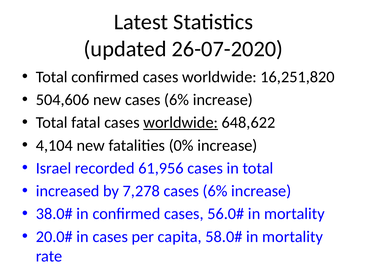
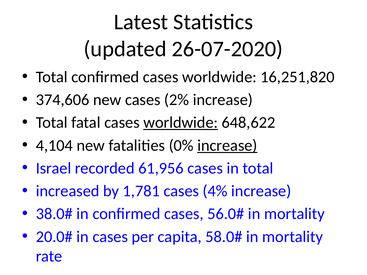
504,606: 504,606 -> 374,606
new cases 6%: 6% -> 2%
increase at (227, 146) underline: none -> present
7,278: 7,278 -> 1,781
6% at (215, 191): 6% -> 4%
